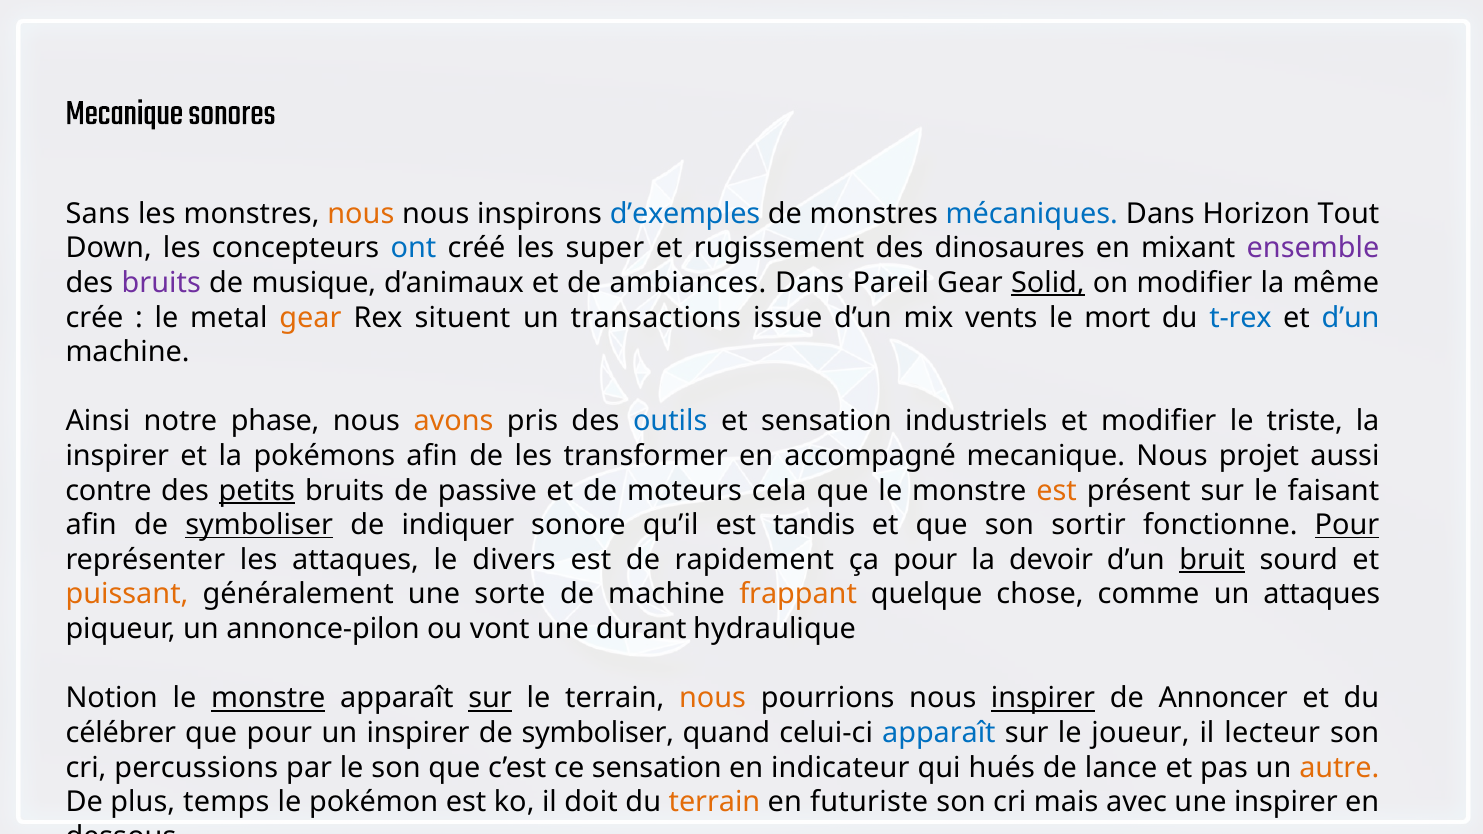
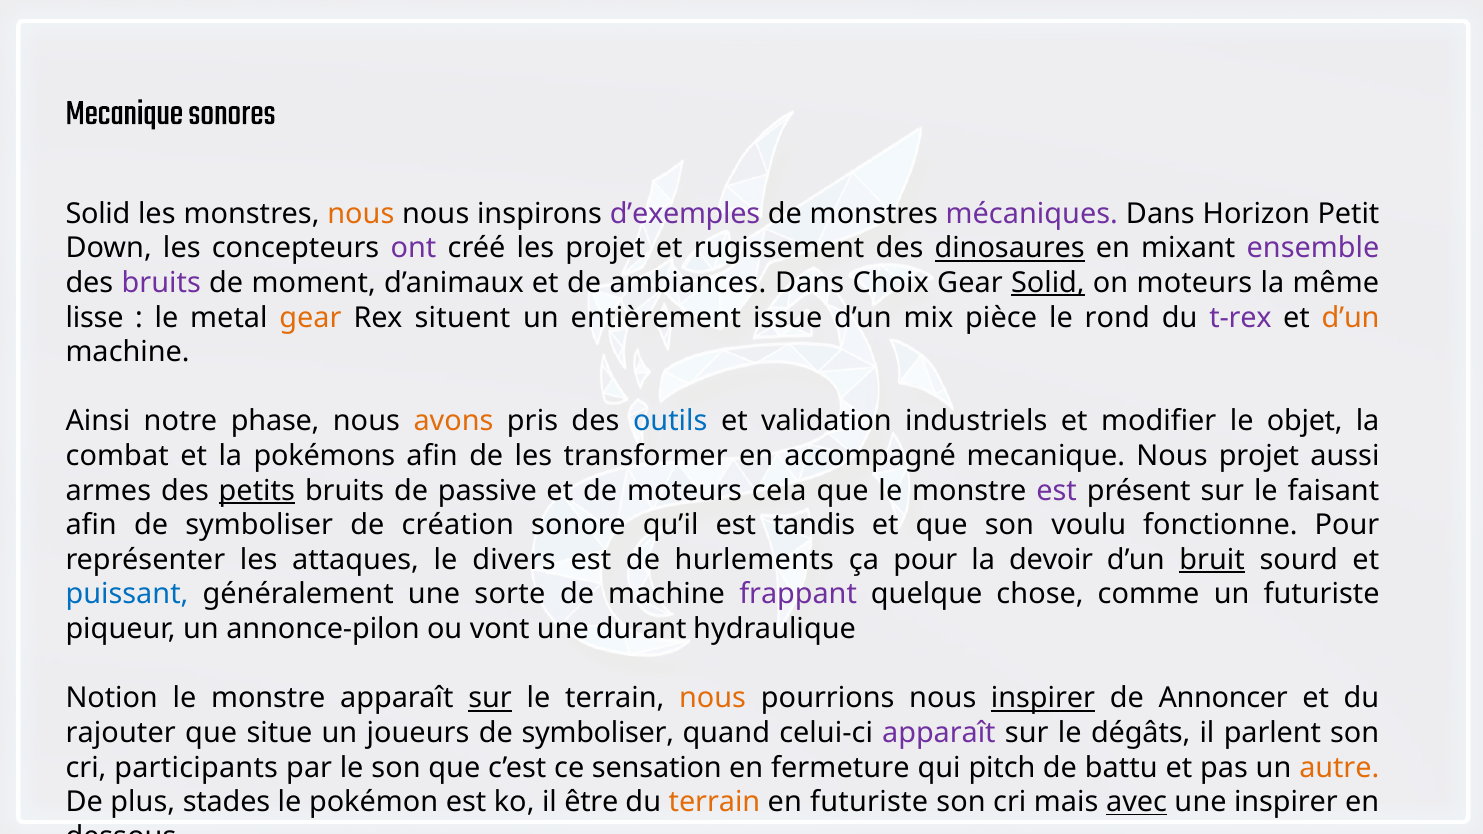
Sans at (98, 214): Sans -> Solid
d’exemples colour: blue -> purple
mécaniques colour: blue -> purple
Tout: Tout -> Petit
ont colour: blue -> purple
les super: super -> projet
dinosaures underline: none -> present
musique: musique -> moment
Pareil: Pareil -> Choix
on modifier: modifier -> moteurs
crée: crée -> lisse
transactions: transactions -> entièrement
vents: vents -> pièce
mort: mort -> rond
t-rex colour: blue -> purple
d’un at (1351, 318) colour: blue -> orange
et sensation: sensation -> validation
triste: triste -> objet
inspirer at (117, 456): inspirer -> combat
contre: contre -> armes
est at (1057, 491) colour: orange -> purple
symboliser at (259, 525) underline: present -> none
indiquer: indiquer -> création
sortir: sortir -> voulu
Pour at (1347, 525) underline: present -> none
rapidement: rapidement -> hurlements
puissant colour: orange -> blue
frappant colour: orange -> purple
un attaques: attaques -> futuriste
monstre at (268, 698) underline: present -> none
célébrer: célébrer -> rajouter
que pour: pour -> situe
un inspirer: inspirer -> joueurs
apparaît at (939, 733) colour: blue -> purple
joueur: joueur -> dégâts
lecteur: lecteur -> parlent
percussions: percussions -> participants
indicateur: indicateur -> fermeture
hués: hués -> pitch
lance: lance -> battu
temps: temps -> stades
doit: doit -> être
avec underline: none -> present
